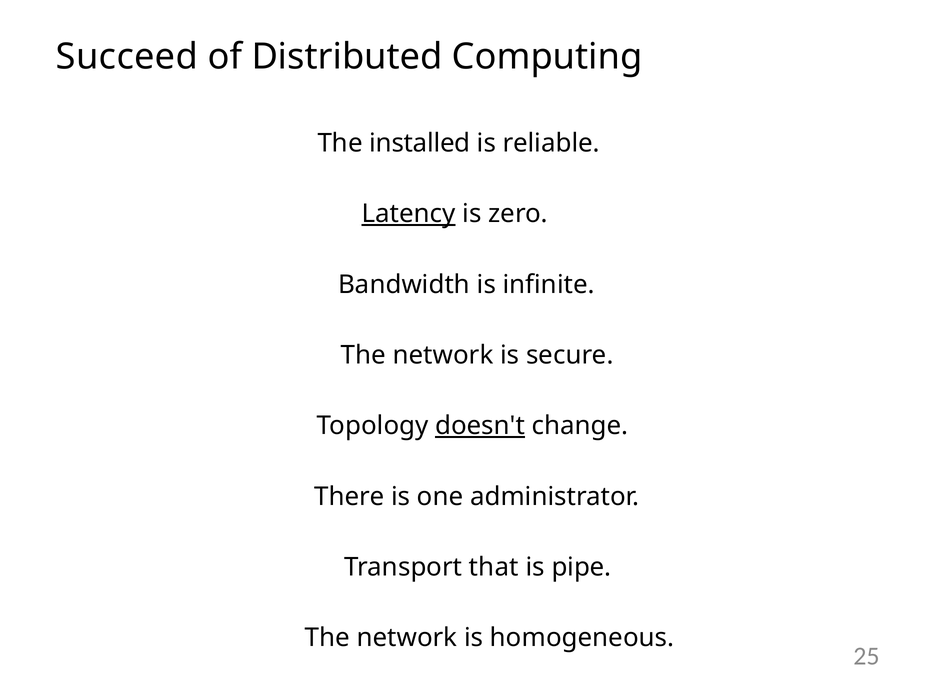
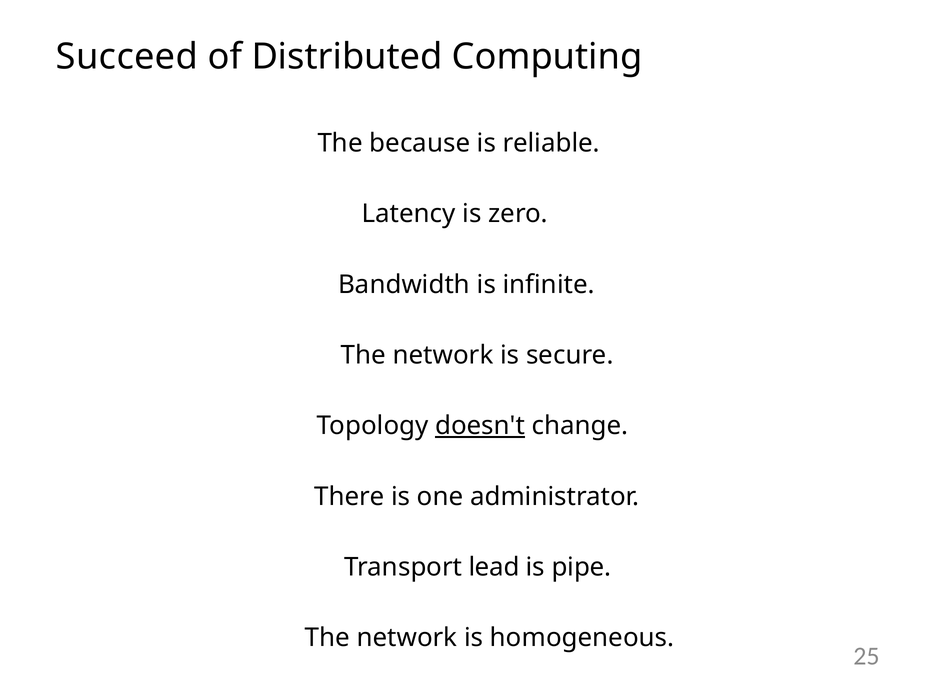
installed: installed -> because
Latency underline: present -> none
that: that -> lead
